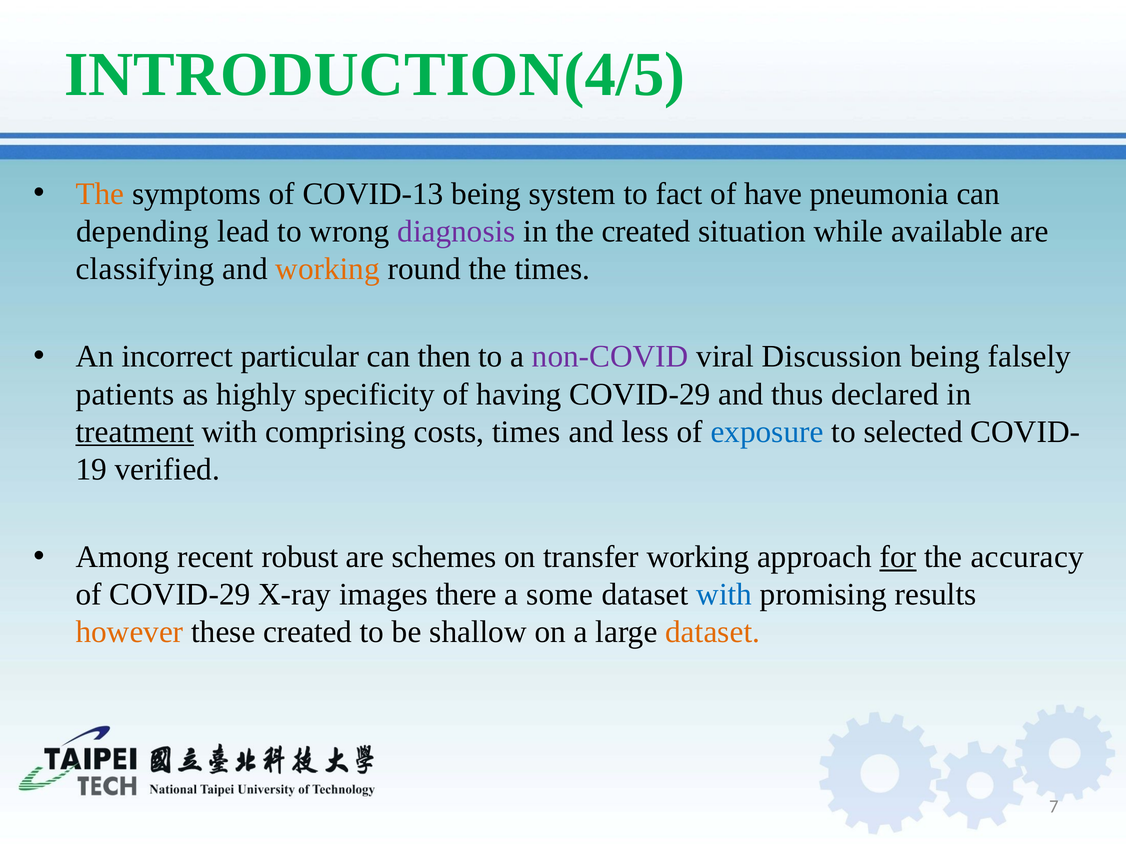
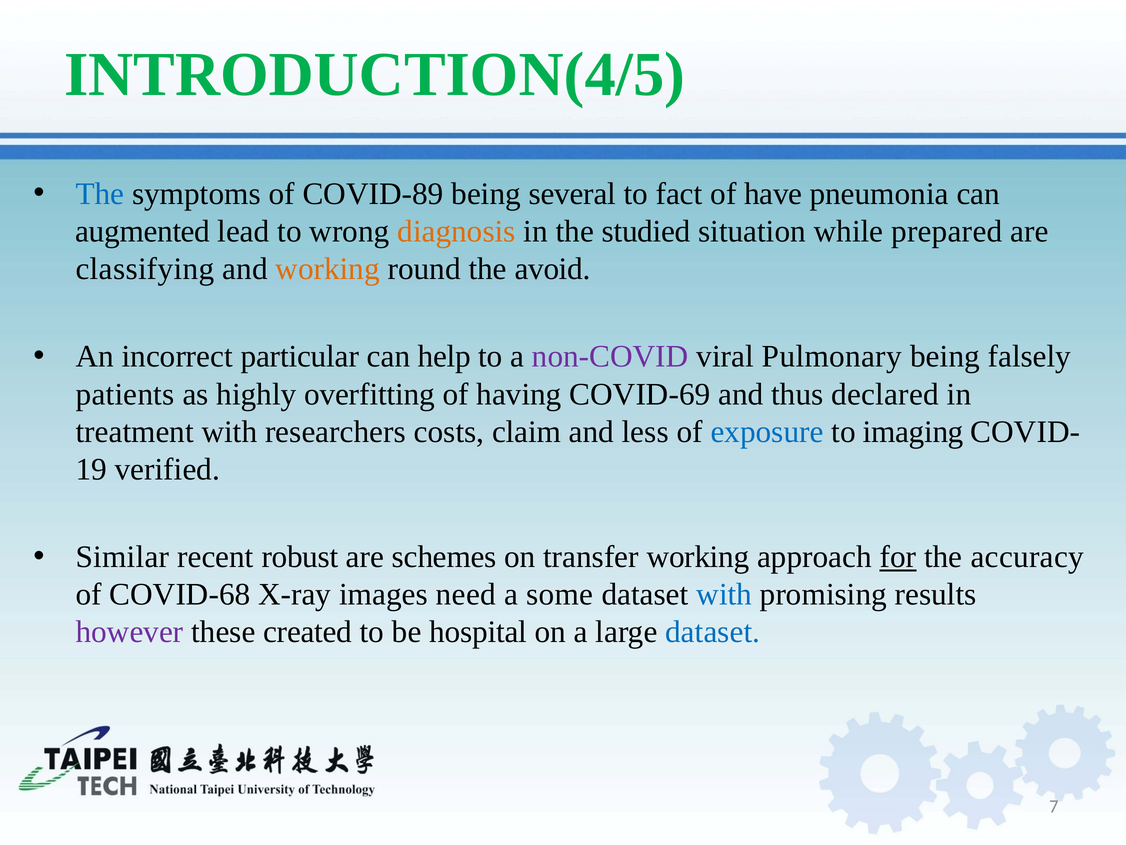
The at (100, 194) colour: orange -> blue
COVID-13: COVID-13 -> COVID-89
system: system -> several
depending: depending -> augmented
diagnosis colour: purple -> orange
the created: created -> studied
available: available -> prepared
the times: times -> avoid
then: then -> help
Discussion: Discussion -> Pulmonary
specificity: specificity -> overfitting
having COVID-29: COVID-29 -> COVID-69
treatment underline: present -> none
comprising: comprising -> researchers
costs times: times -> claim
selected: selected -> imaging
Among: Among -> Similar
of COVID-29: COVID-29 -> COVID-68
there: there -> need
however colour: orange -> purple
shallow: shallow -> hospital
dataset at (713, 632) colour: orange -> blue
